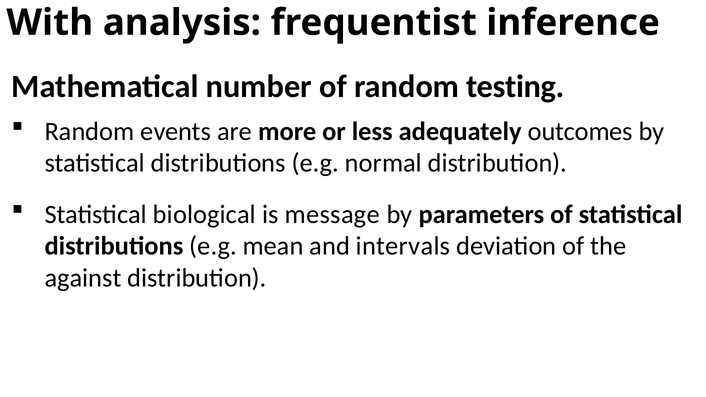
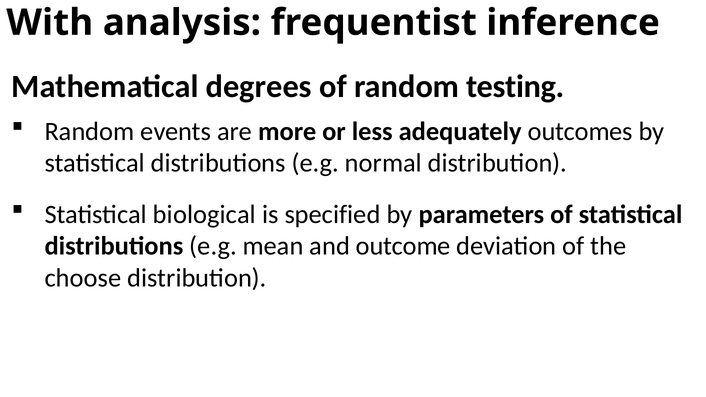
number: number -> degrees
message: message -> specified
intervals: intervals -> outcome
against: against -> choose
